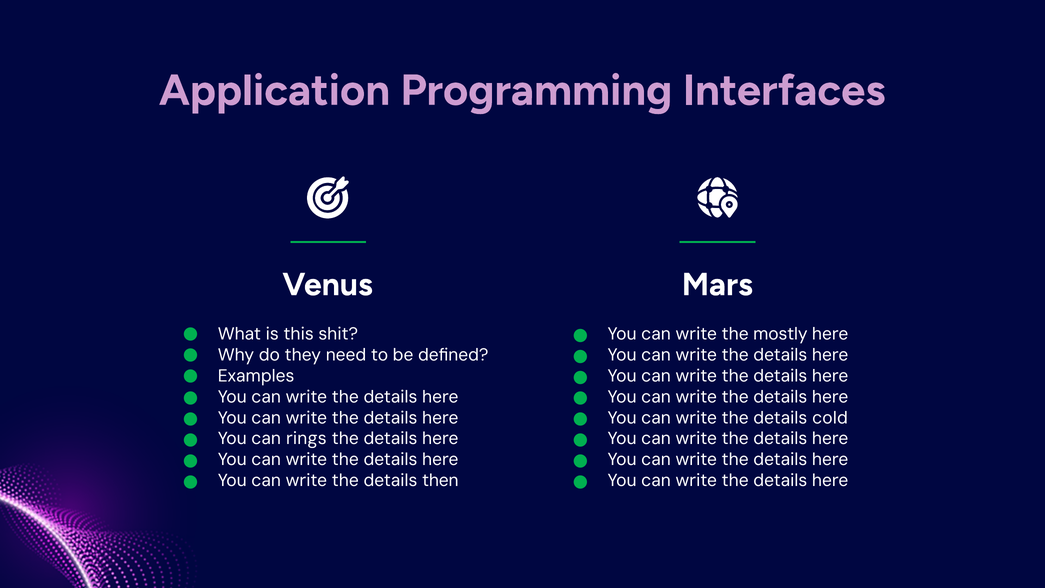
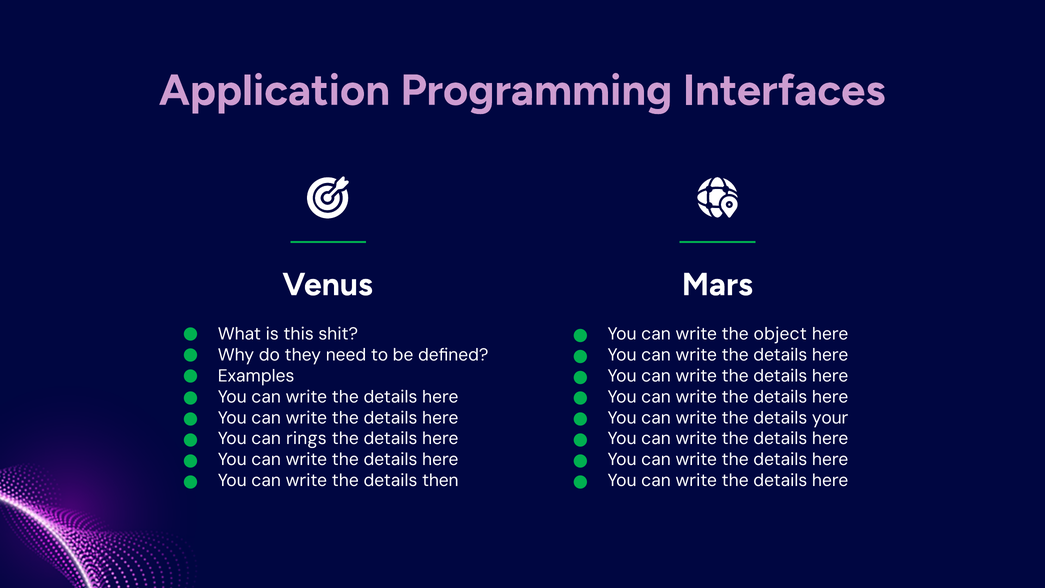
mostly: mostly -> object
cold: cold -> your
